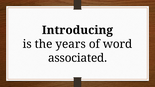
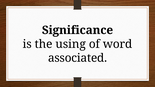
Introducing: Introducing -> Significance
years: years -> using
